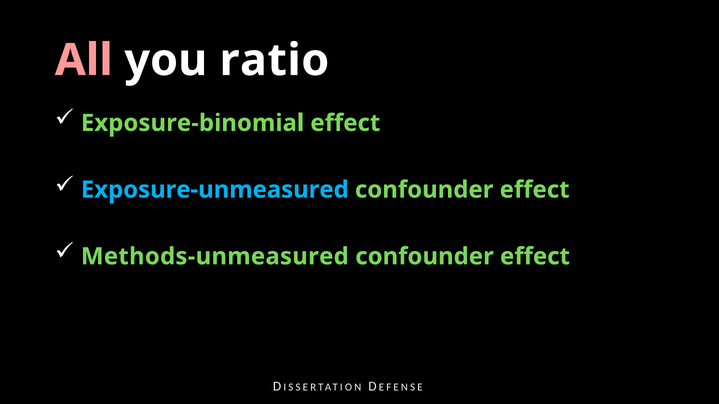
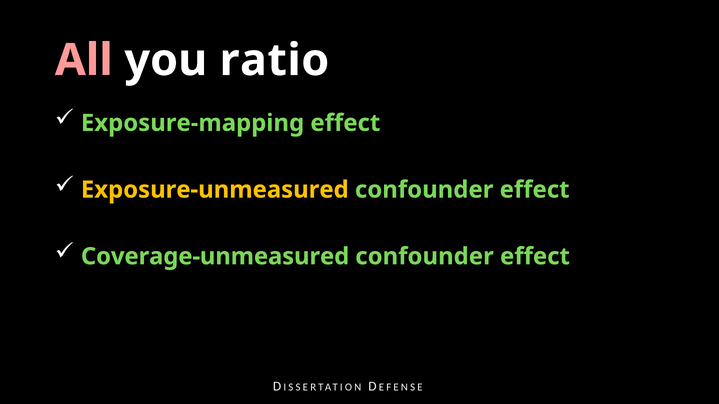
Exposure-binomial: Exposure-binomial -> Exposure-mapping
Exposure-unmeasured colour: light blue -> yellow
Methods-unmeasured: Methods-unmeasured -> Coverage-unmeasured
